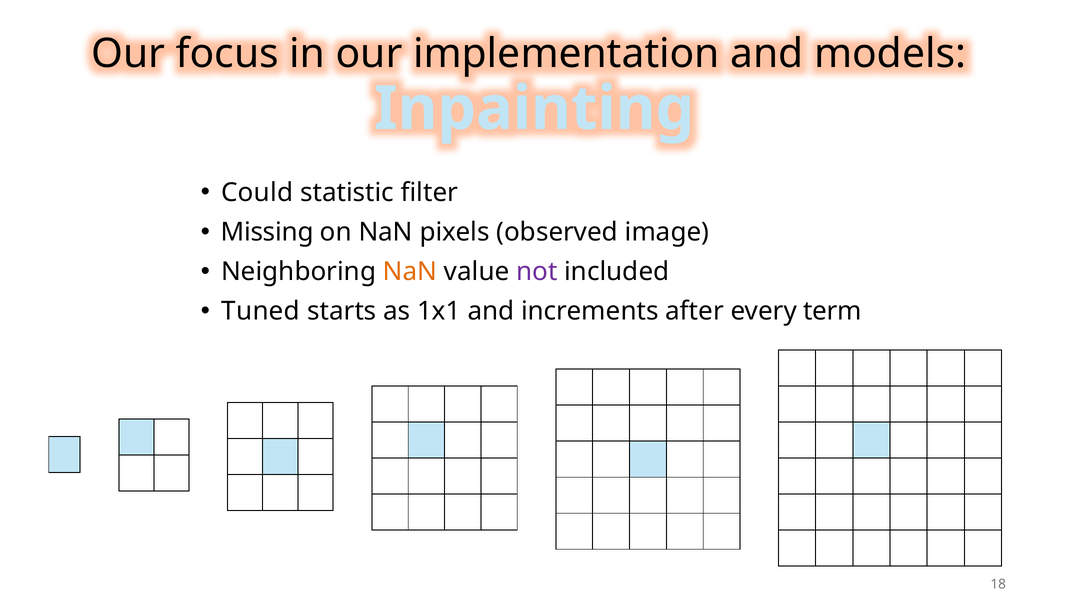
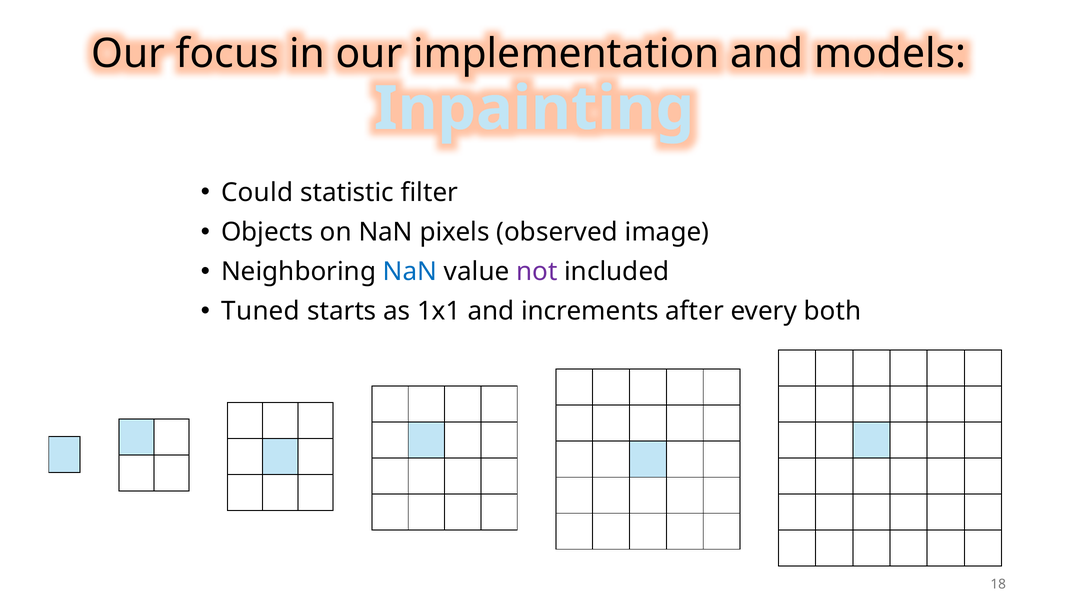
Missing: Missing -> Objects
NaN at (410, 271) colour: orange -> blue
term: term -> both
